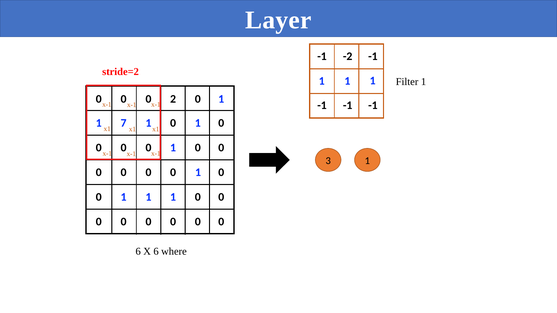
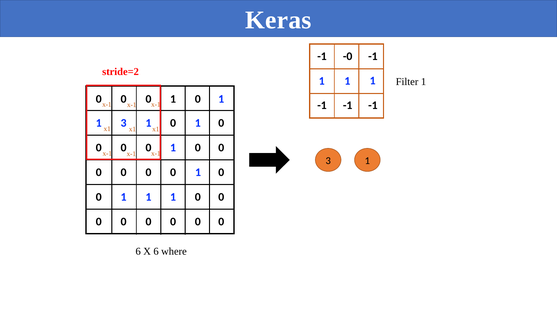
Layer: Layer -> Keras
-2: -2 -> -0
2 at (173, 99): 2 -> 1
1 7: 7 -> 3
